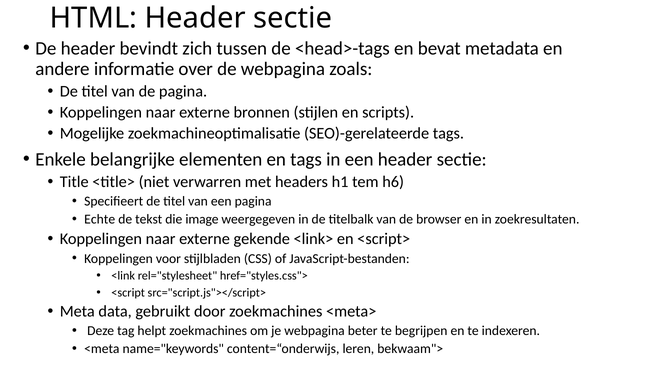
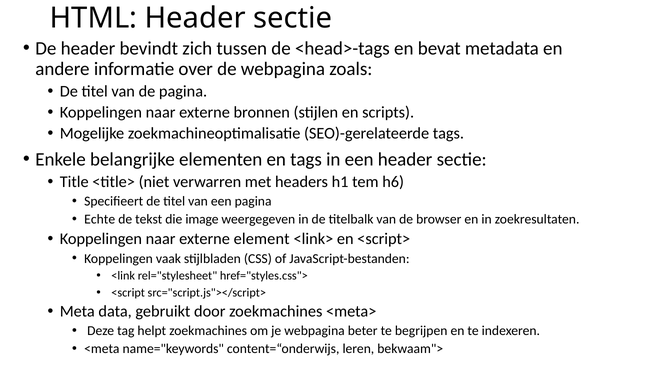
gekende: gekende -> element
voor: voor -> vaak
